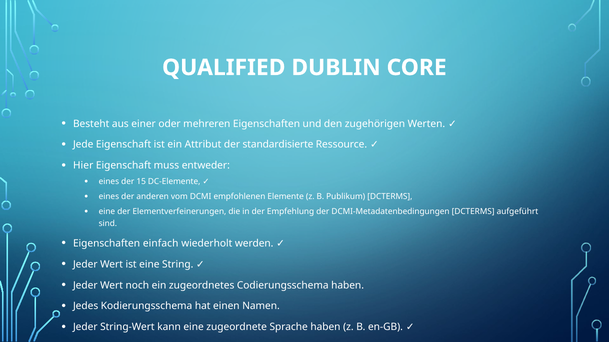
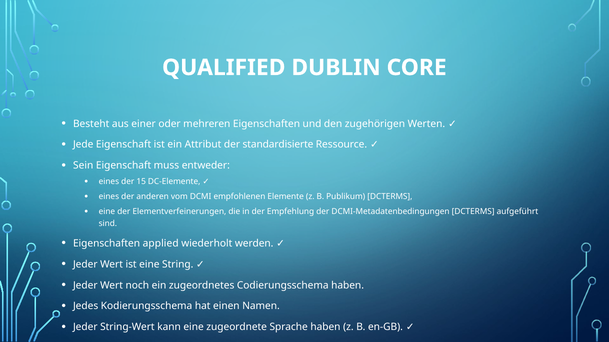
Hier: Hier -> Sein
einfach: einfach -> applied
